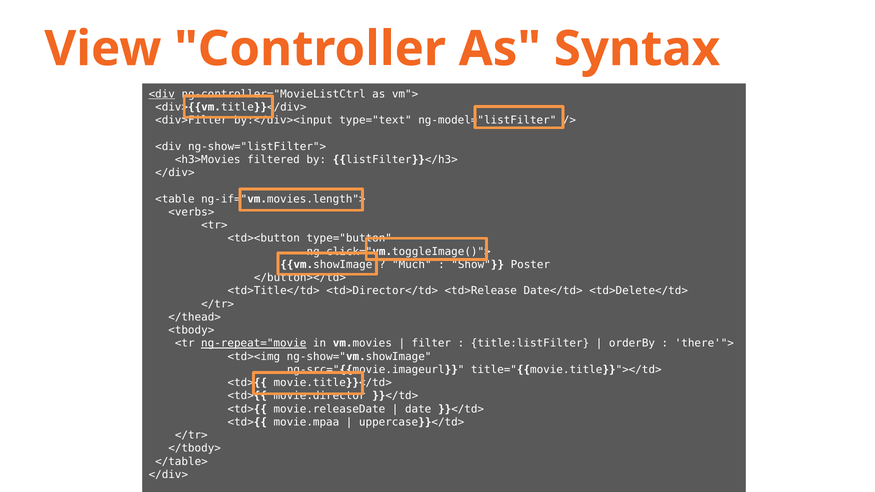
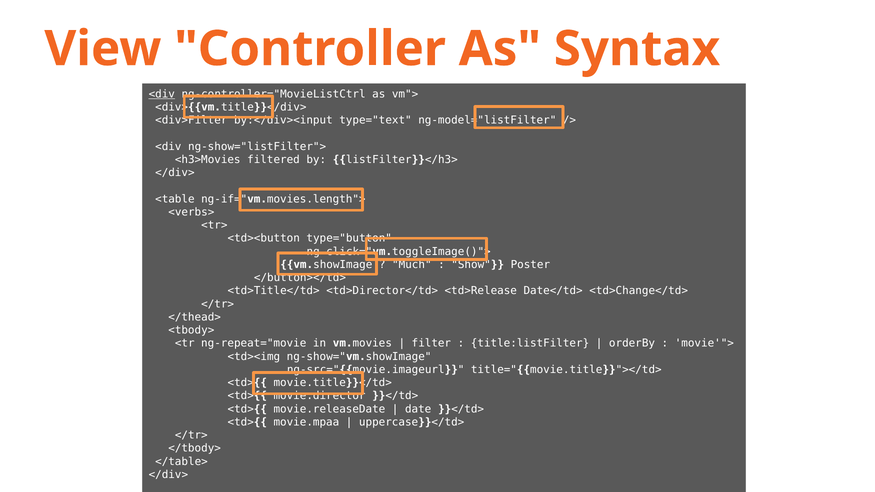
<td>Delete</td>: <td>Delete</td> -> <td>Change</td>
ng-repeat="movie underline: present -> none
there'">: there'"> -> movie'">
